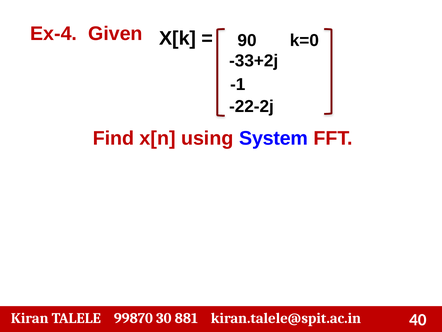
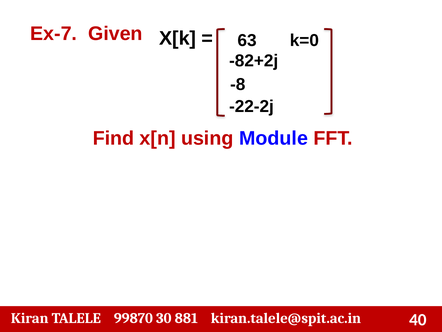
Ex-4: Ex-4 -> Ex-7
90: 90 -> 63
-33+2j: -33+2j -> -82+2j
-1: -1 -> -8
System: System -> Module
